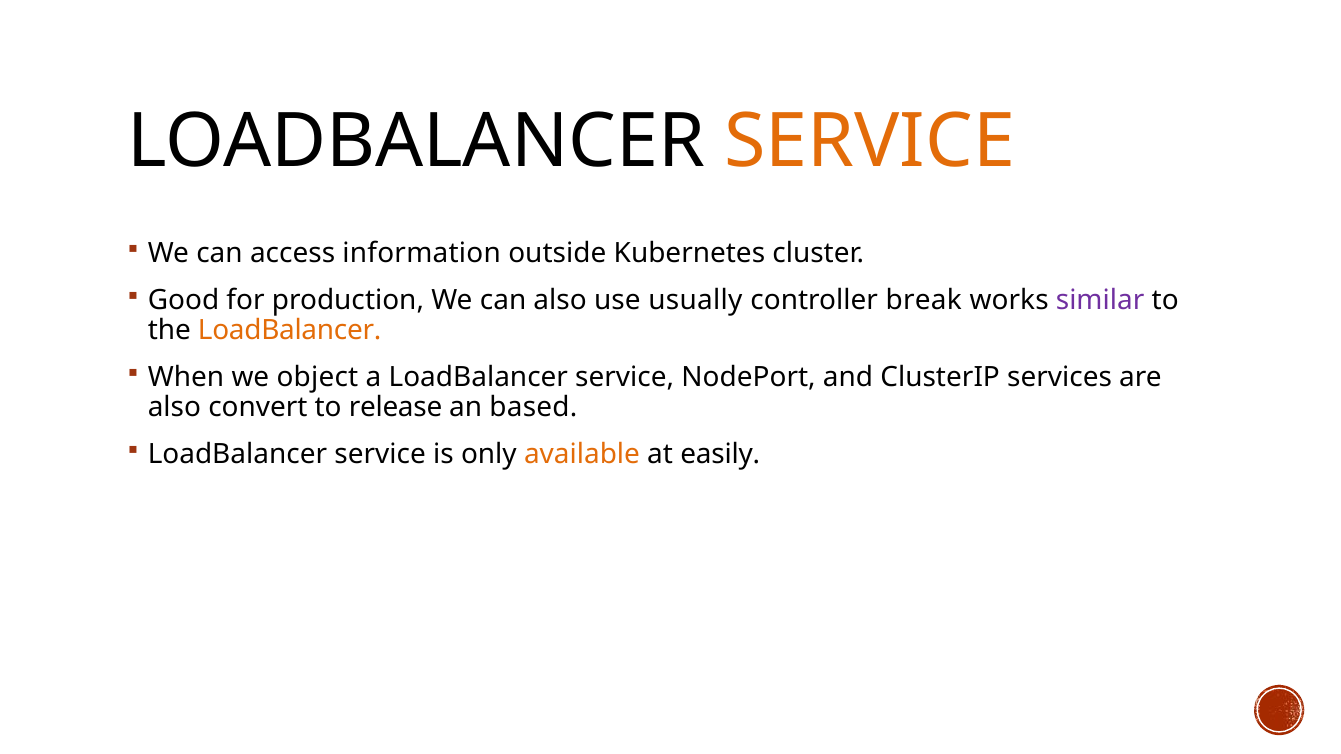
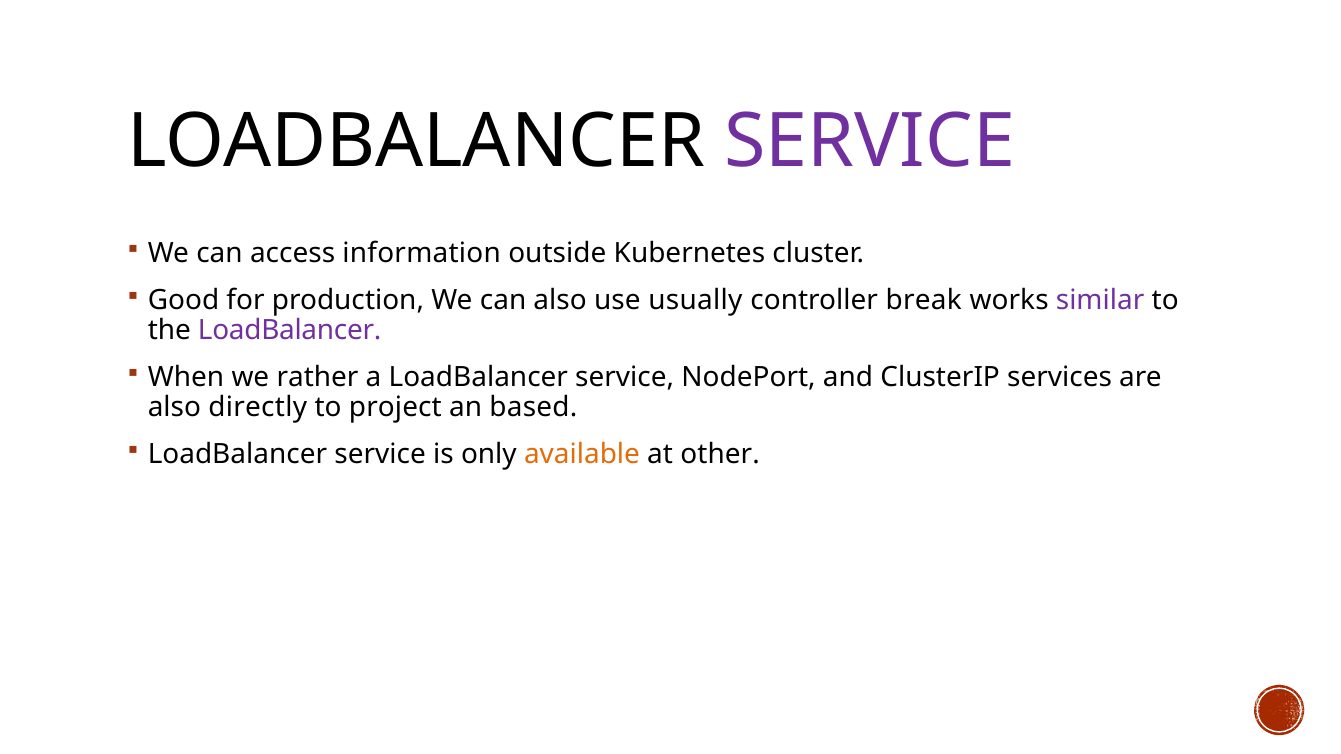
SERVICE at (870, 141) colour: orange -> purple
LoadBalancer at (290, 330) colour: orange -> purple
object: object -> rather
convert: convert -> directly
release: release -> project
easily: easily -> other
